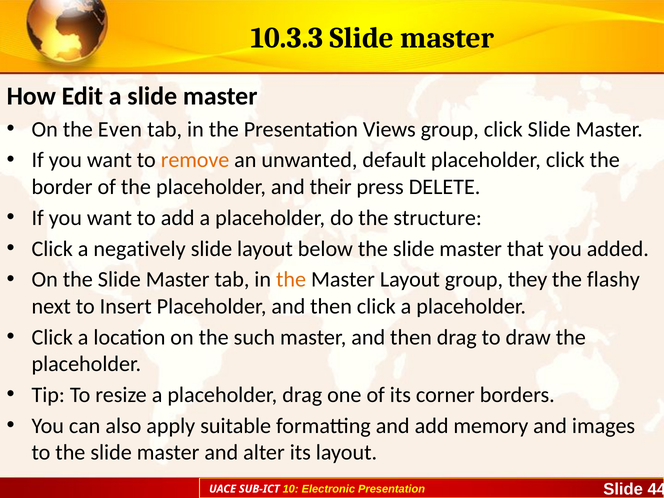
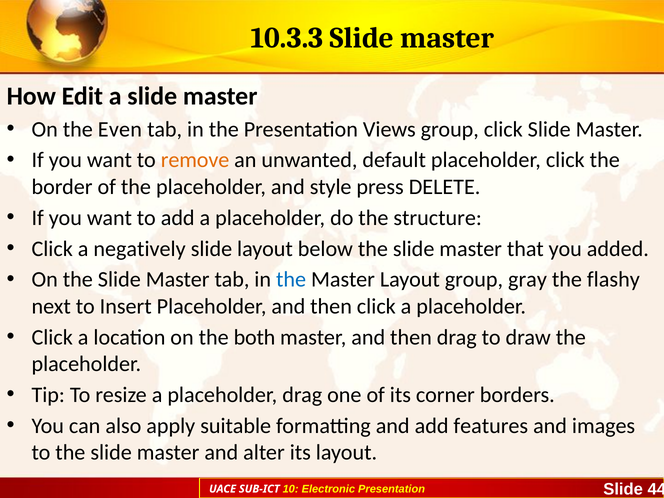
their: their -> style
the at (291, 280) colour: orange -> blue
they: they -> gray
such: such -> both
memory: memory -> features
